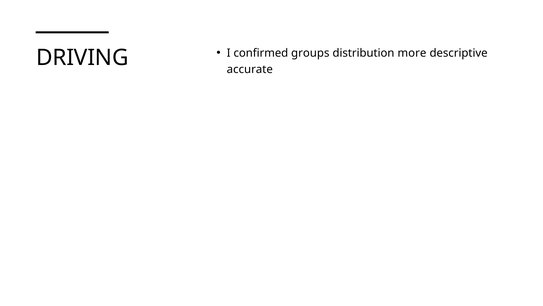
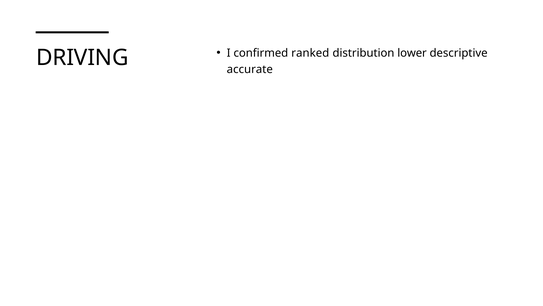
groups: groups -> ranked
more: more -> lower
